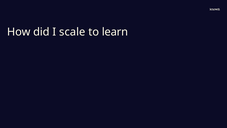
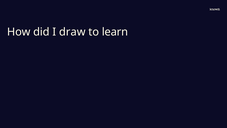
scale: scale -> draw
